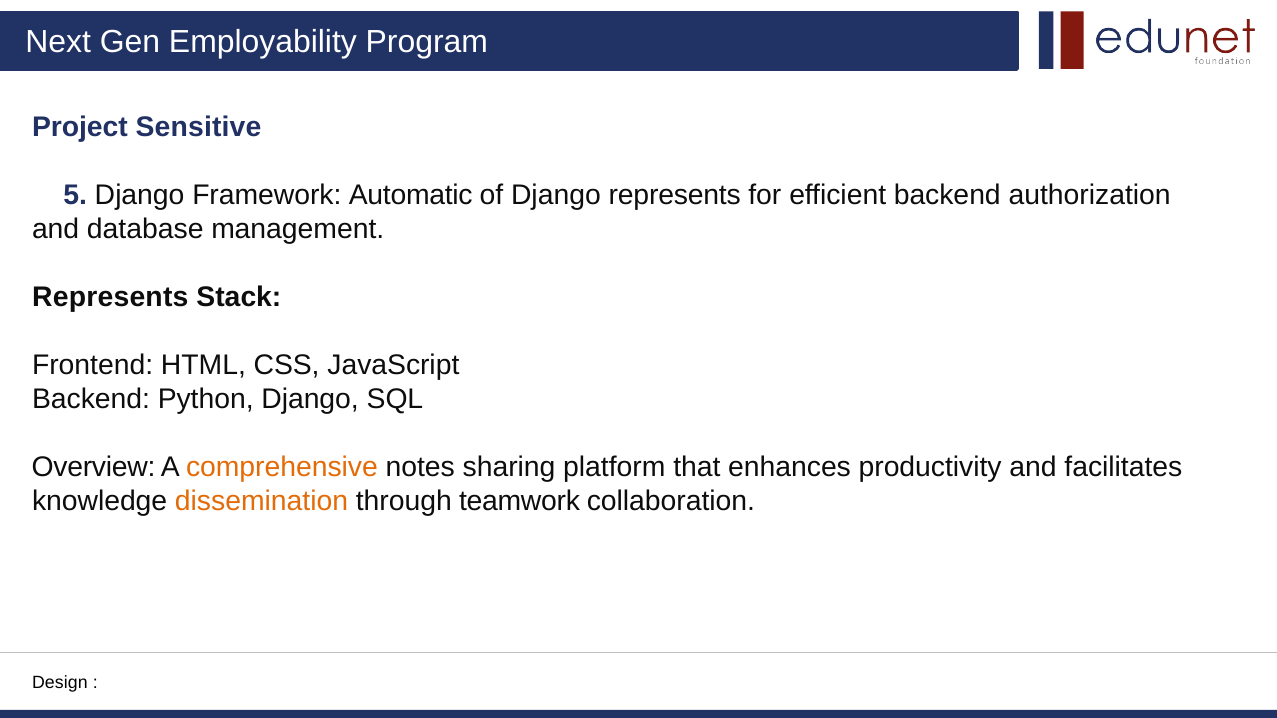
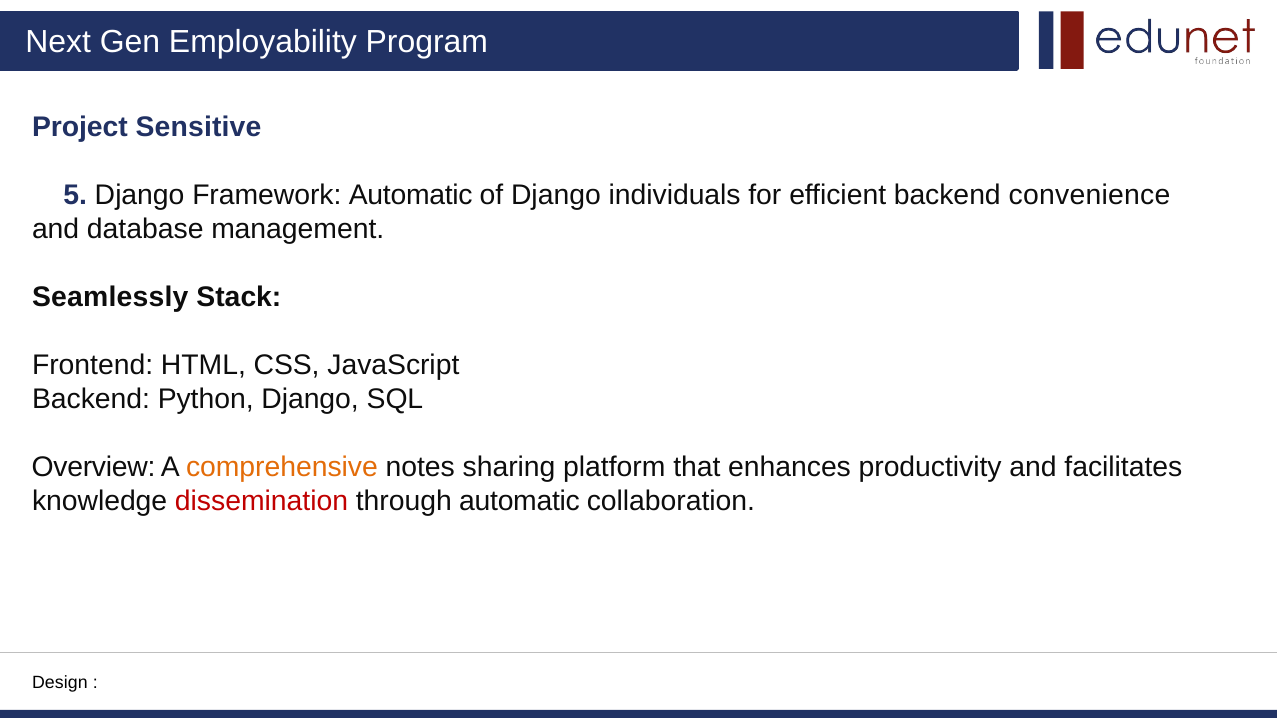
Django represents: represents -> individuals
authorization: authorization -> convenience
Represents at (110, 297): Represents -> Seamlessly
dissemination colour: orange -> red
through teamwork: teamwork -> automatic
